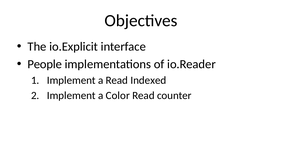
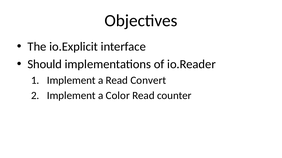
People: People -> Should
Indexed: Indexed -> Convert
